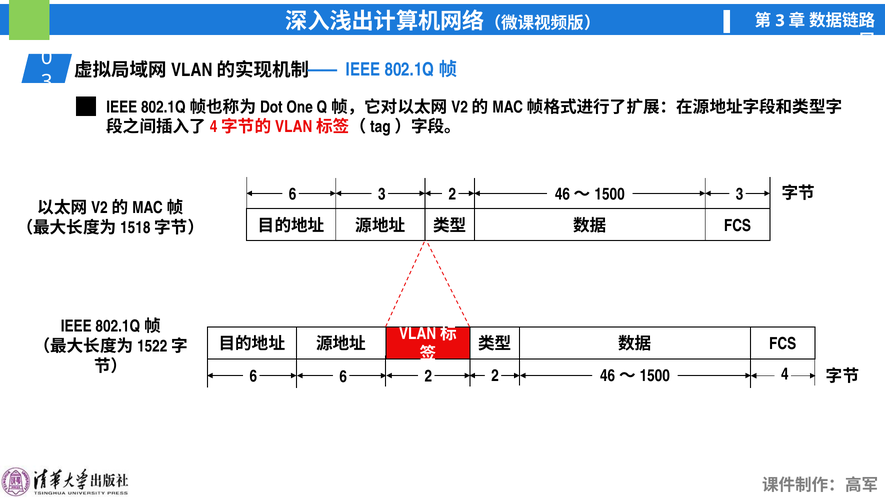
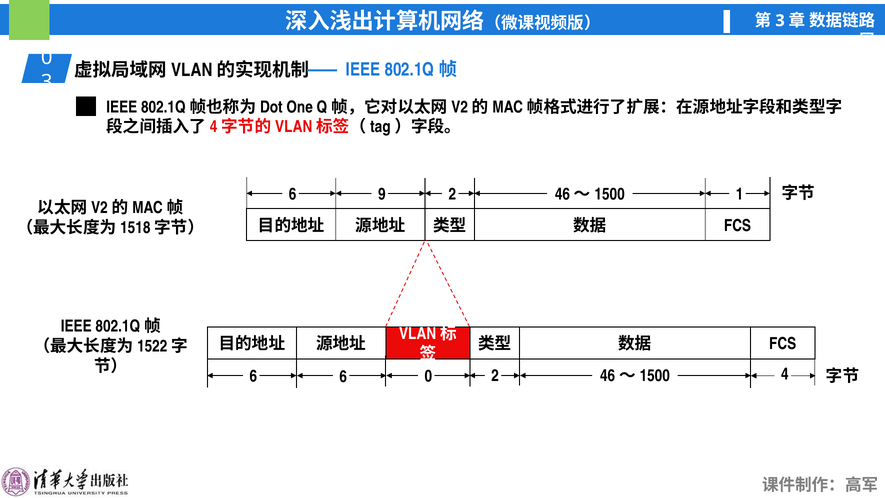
6 3: 3 -> 9
46～1500 3: 3 -> 1
6 2: 2 -> 0
